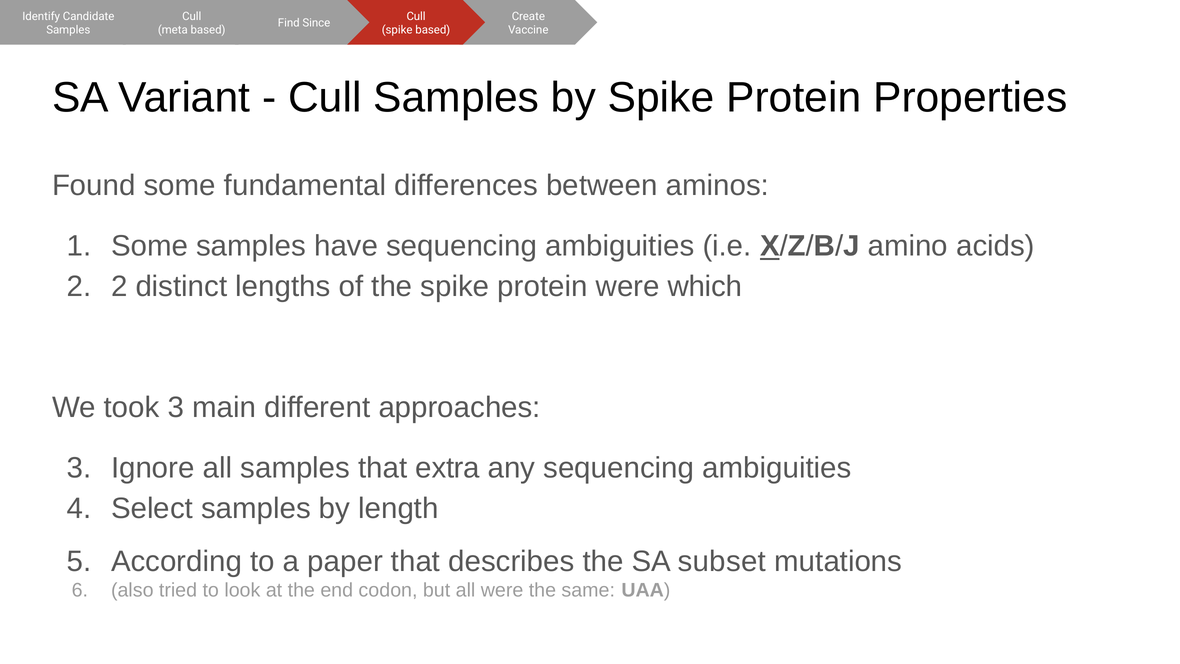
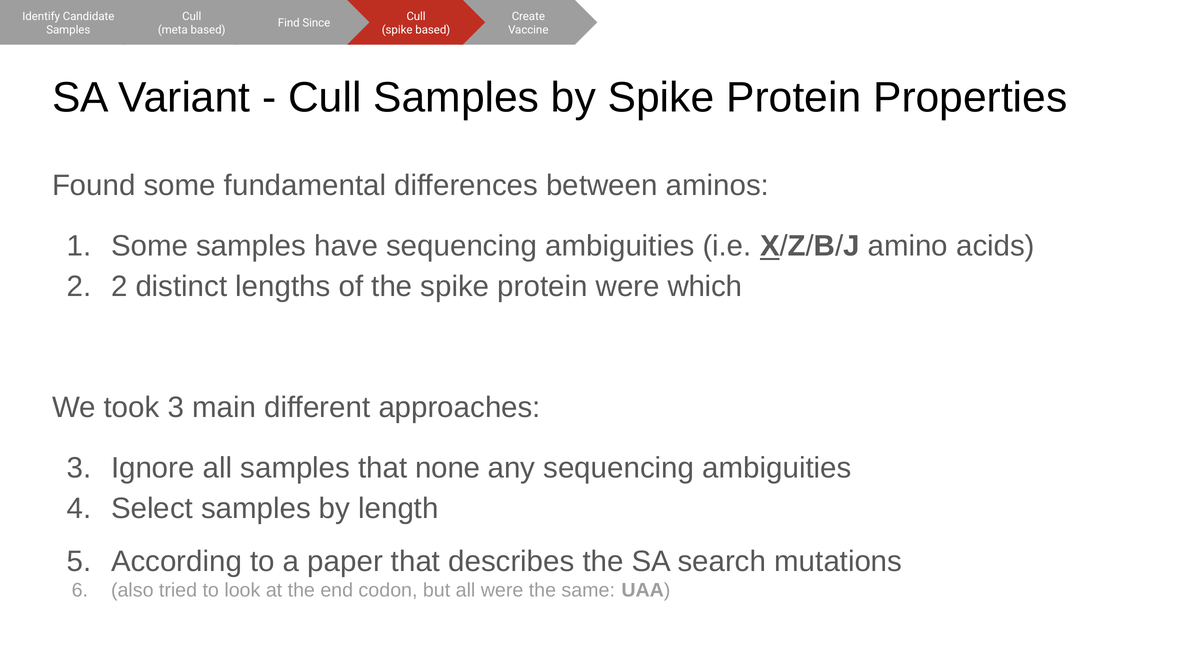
extra: extra -> none
subset: subset -> search
